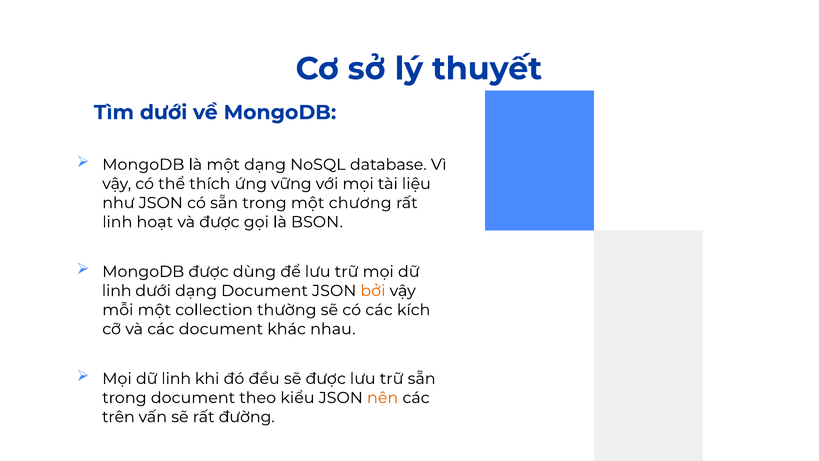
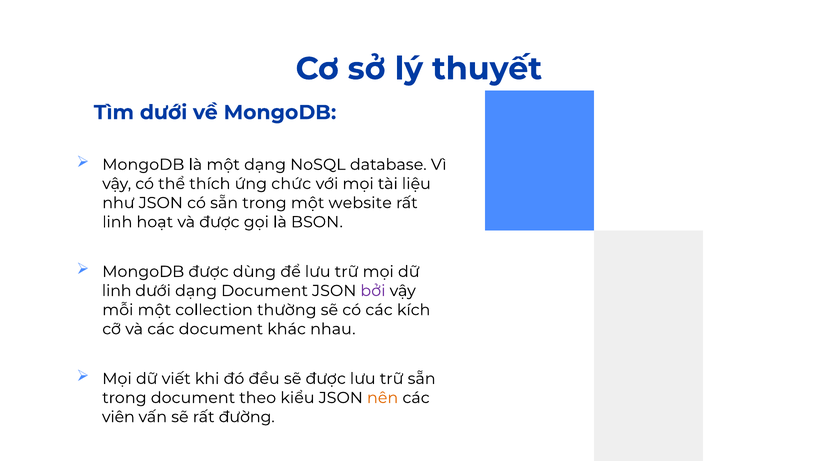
vững: vững -> chức
chương: chương -> website
bởi colour: orange -> purple
linh at (176, 378): linh -> viết
trên: trên -> viên
